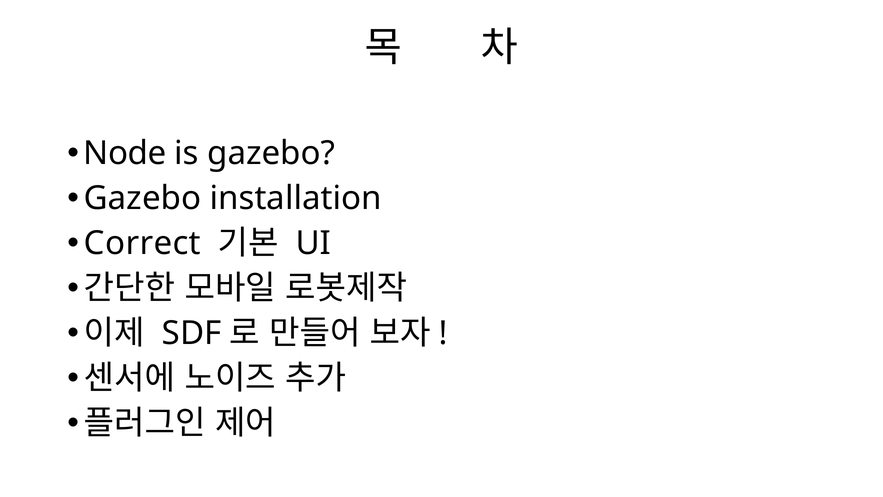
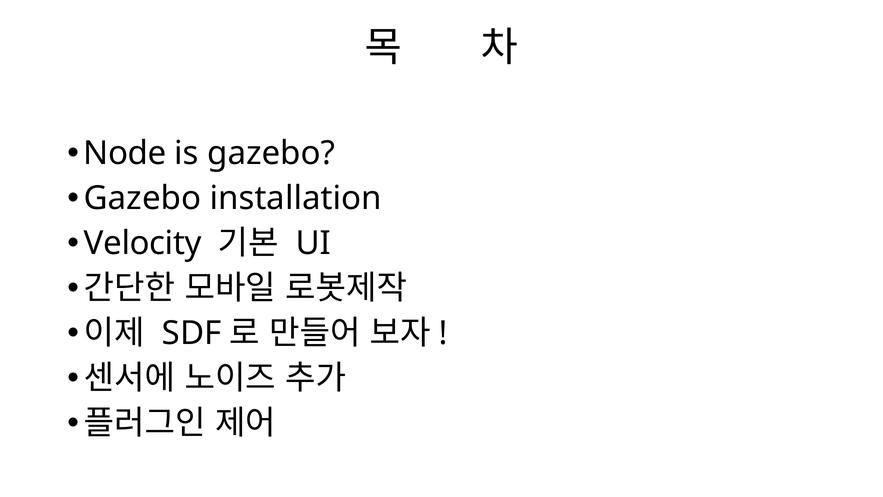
Correct: Correct -> Velocity
